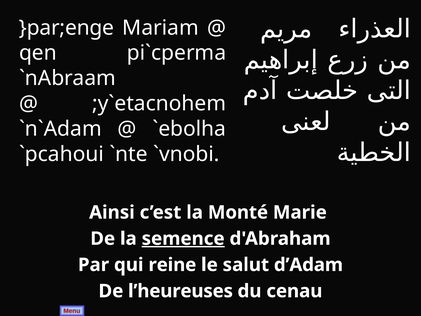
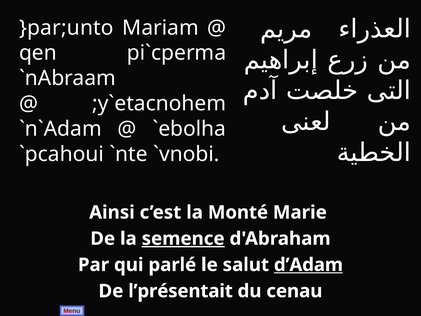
}par;enge: }par;enge -> }par;unto
reine: reine -> parlé
d’Adam underline: none -> present
l’heureuses: l’heureuses -> l’présentait
